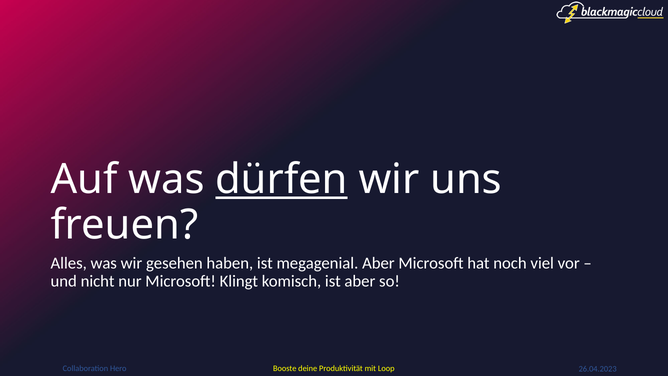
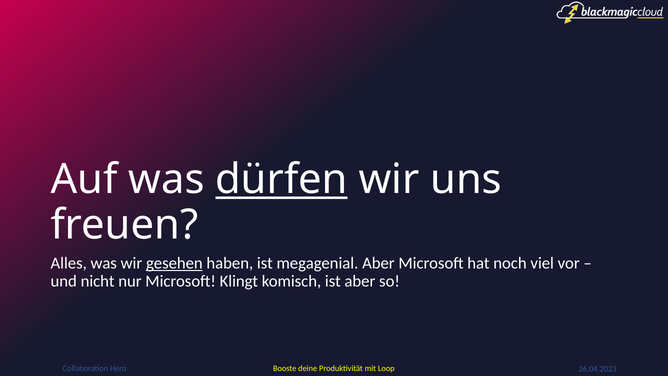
gesehen underline: none -> present
